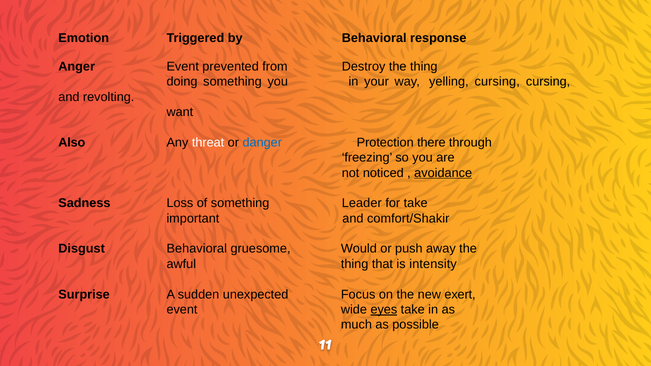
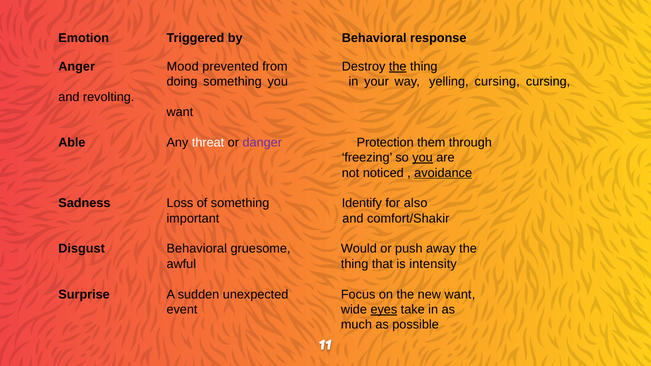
Anger Event: Event -> Mood
the at (398, 67) underline: none -> present
Also: Also -> Able
danger colour: blue -> purple
there: there -> them
you at (423, 158) underline: none -> present
Leader: Leader -> Identify
for take: take -> also
new exert: exert -> want
